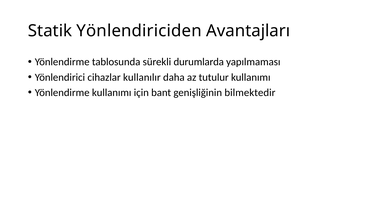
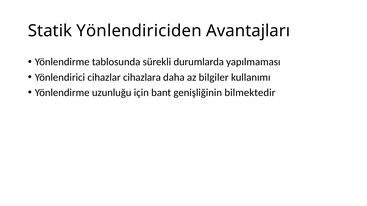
kullanılır: kullanılır -> cihazlara
tutulur: tutulur -> bilgiler
Yönlendirme kullanımı: kullanımı -> uzunluğu
